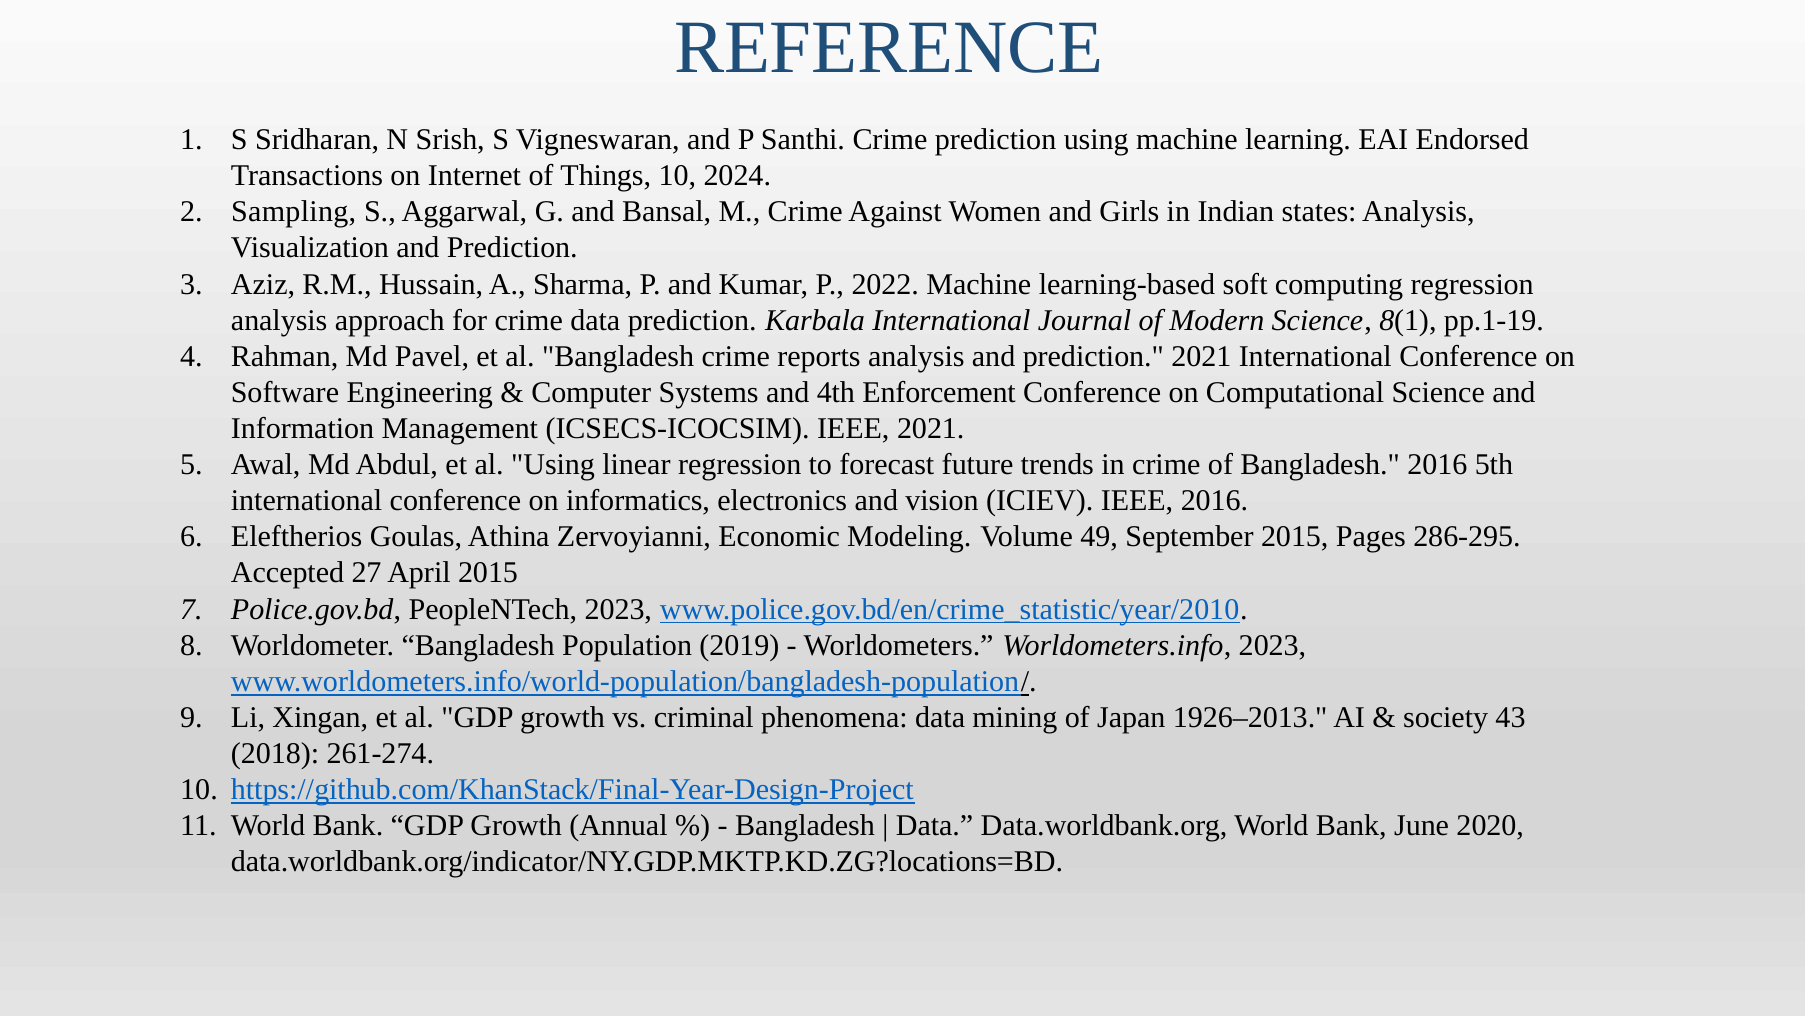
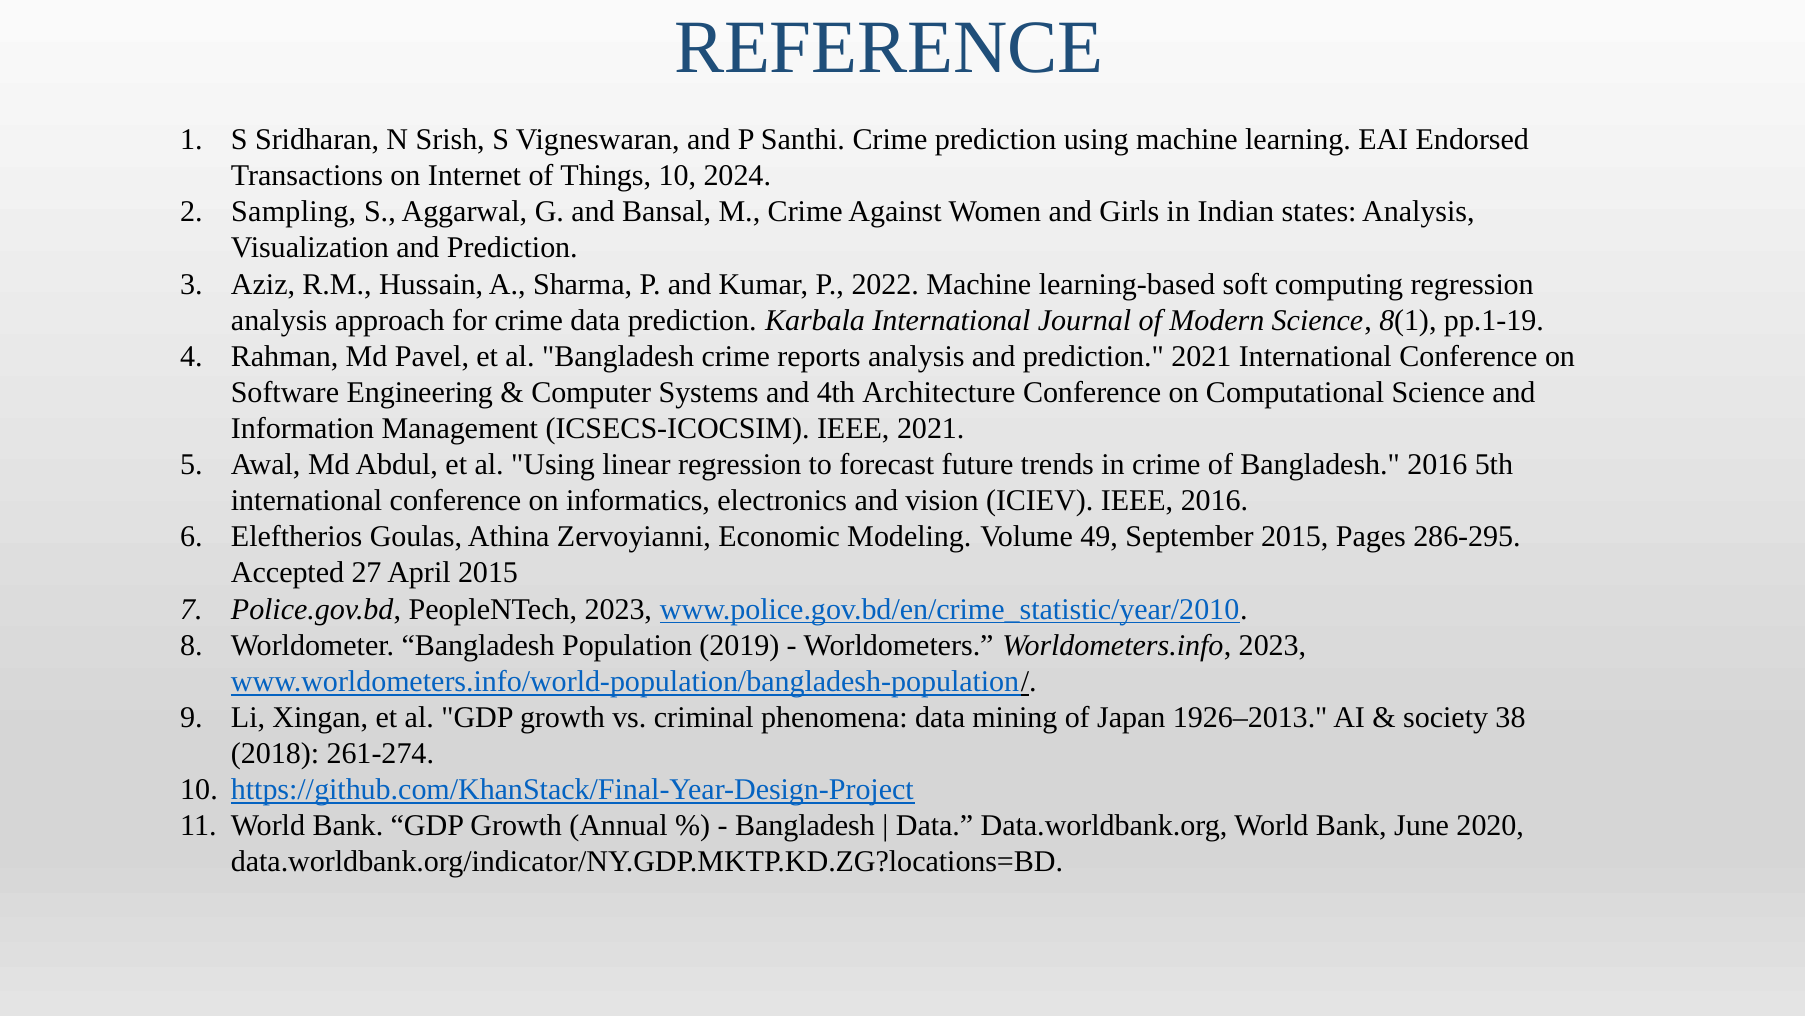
Enforcement: Enforcement -> Architecture
43: 43 -> 38
